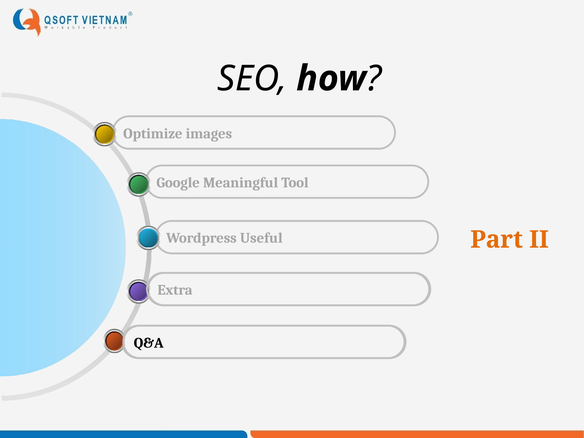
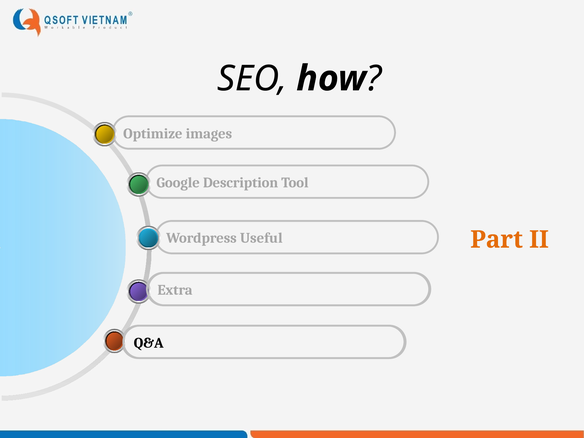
Meaningful: Meaningful -> Description
